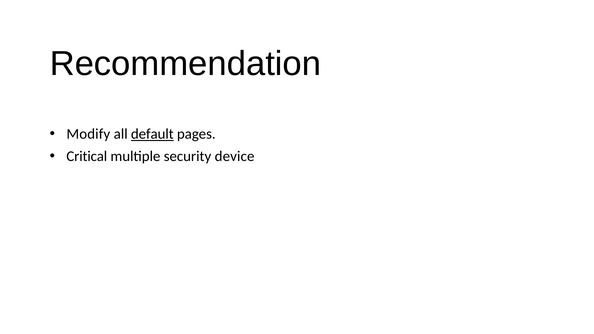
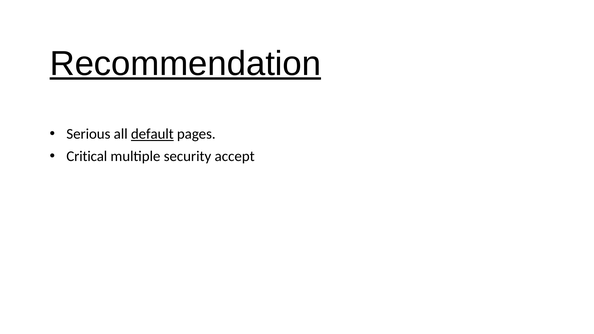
Recommendation underline: none -> present
Modify: Modify -> Serious
device: device -> accept
